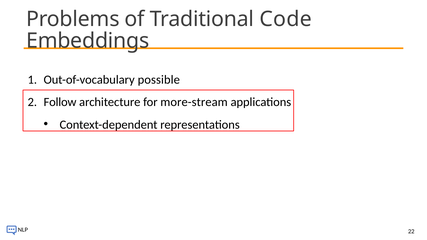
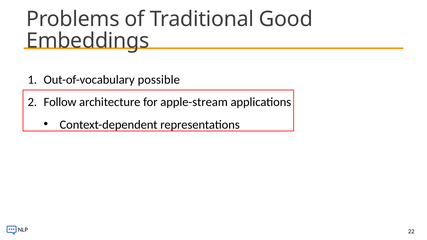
Code: Code -> Good
more-stream: more-stream -> apple-stream
